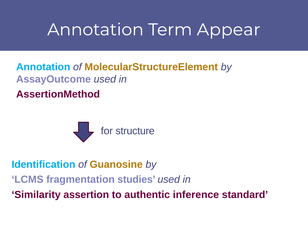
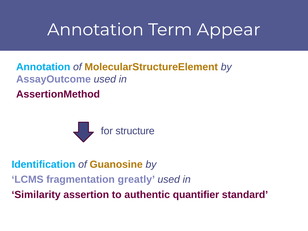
studies: studies -> greatly
inference: inference -> quantifier
